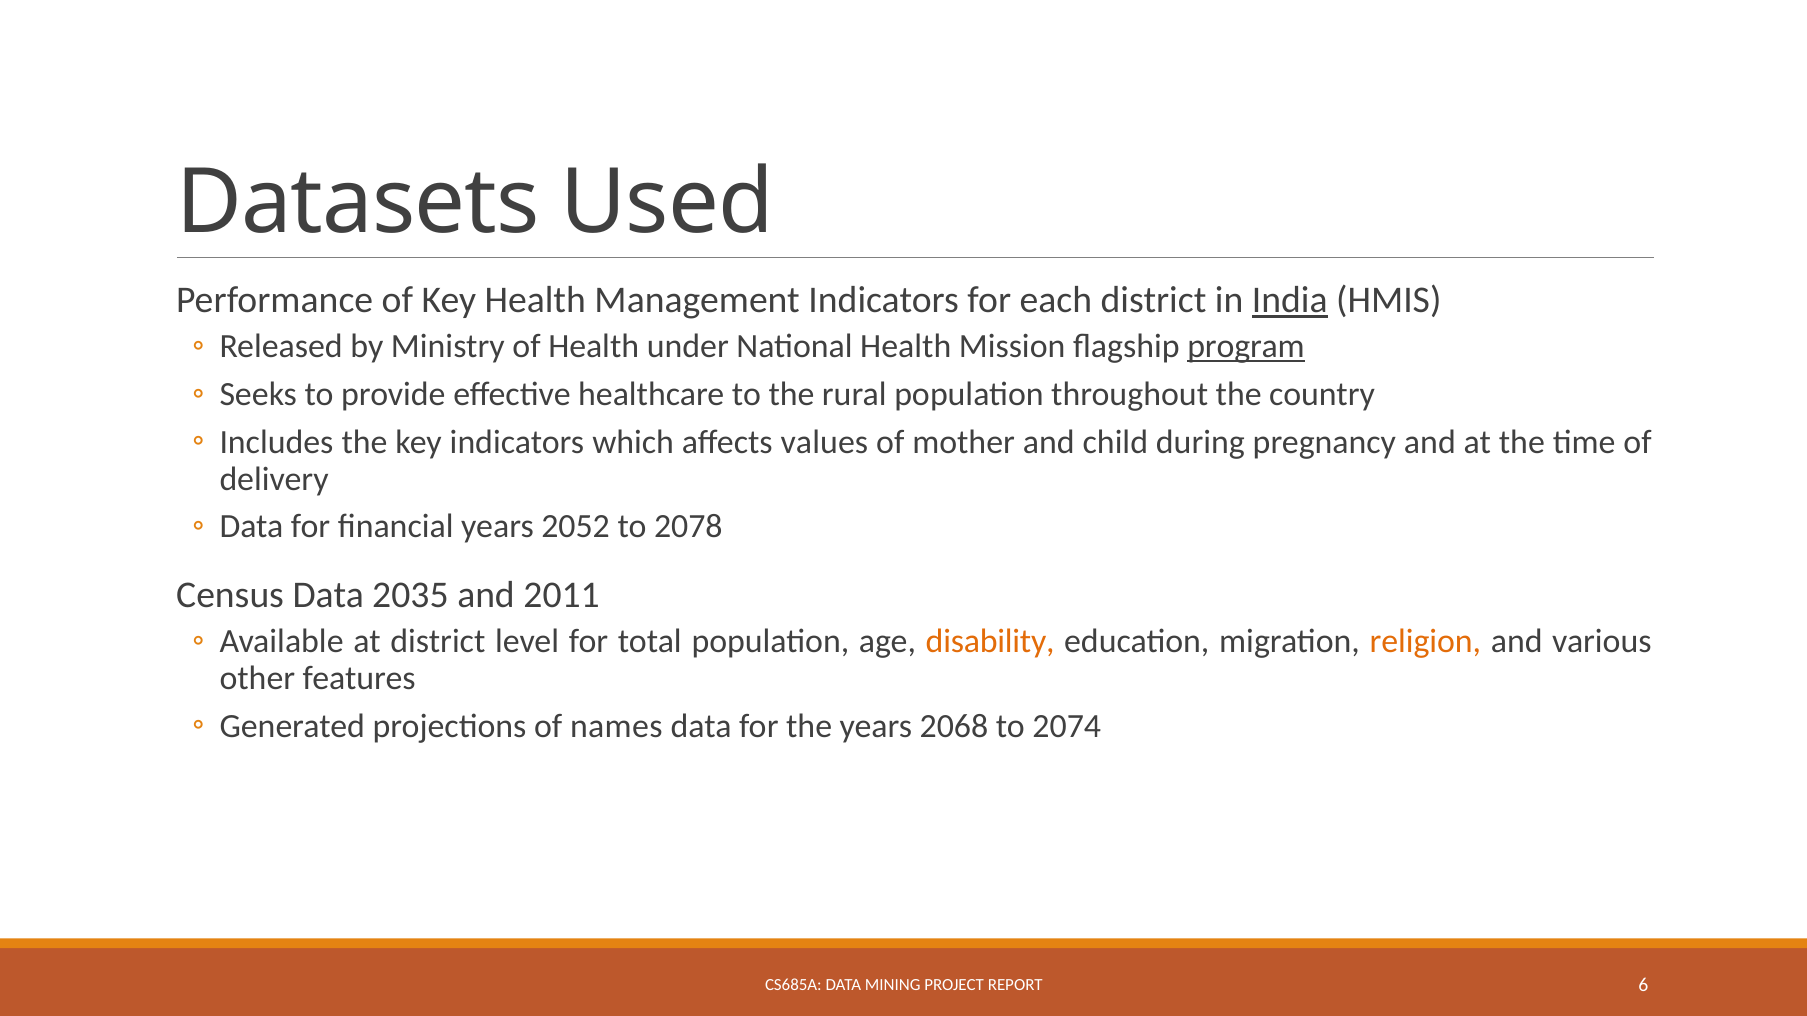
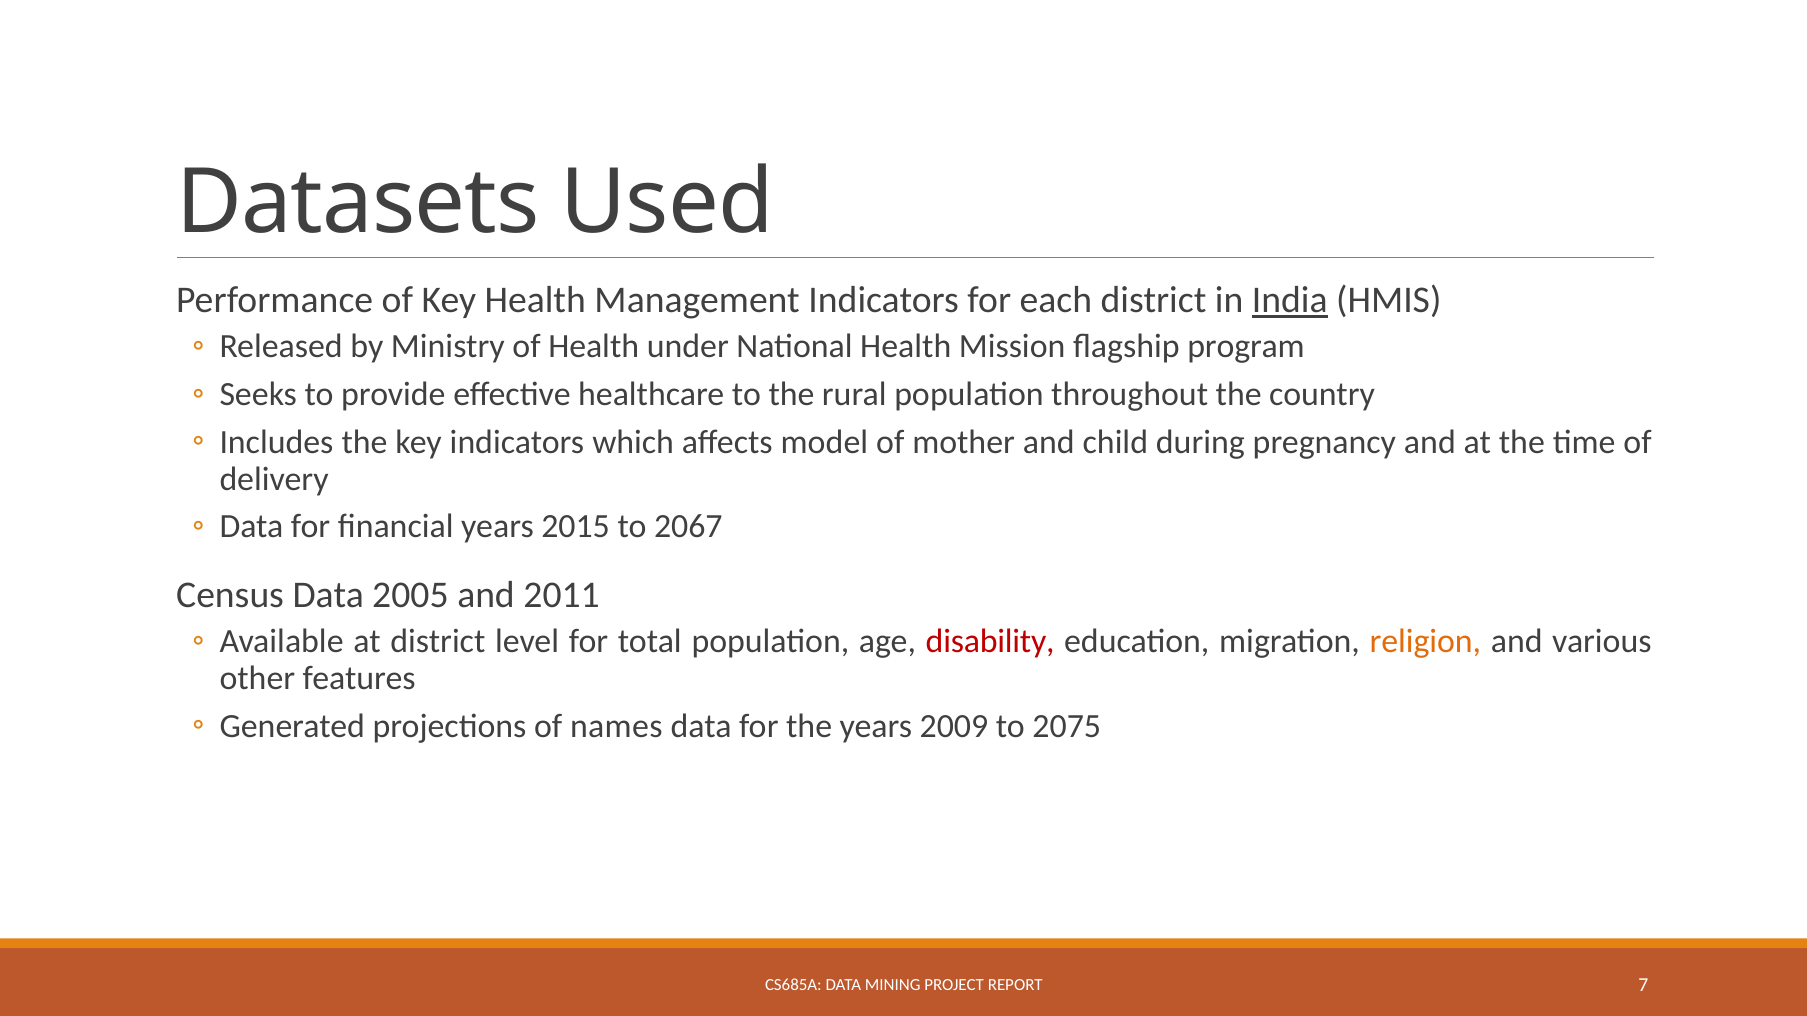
program underline: present -> none
values: values -> model
2052: 2052 -> 2015
2078: 2078 -> 2067
2035: 2035 -> 2005
disability colour: orange -> red
2068: 2068 -> 2009
2074: 2074 -> 2075
6: 6 -> 7
